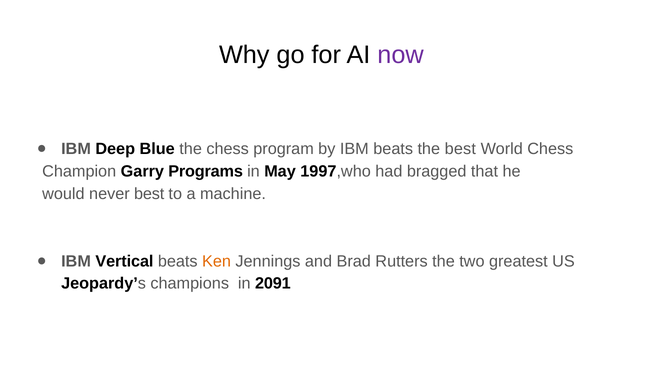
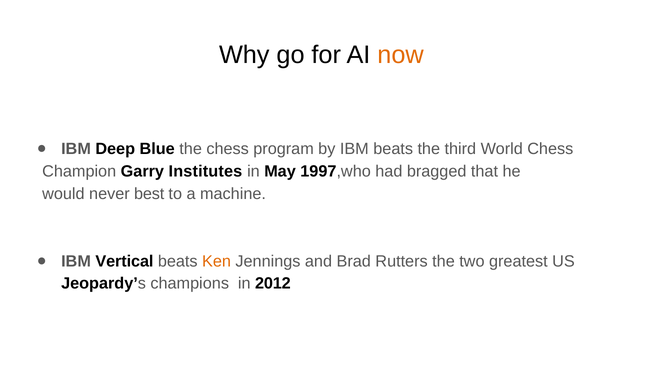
now colour: purple -> orange
the best: best -> third
Programs: Programs -> Institutes
2091: 2091 -> 2012
